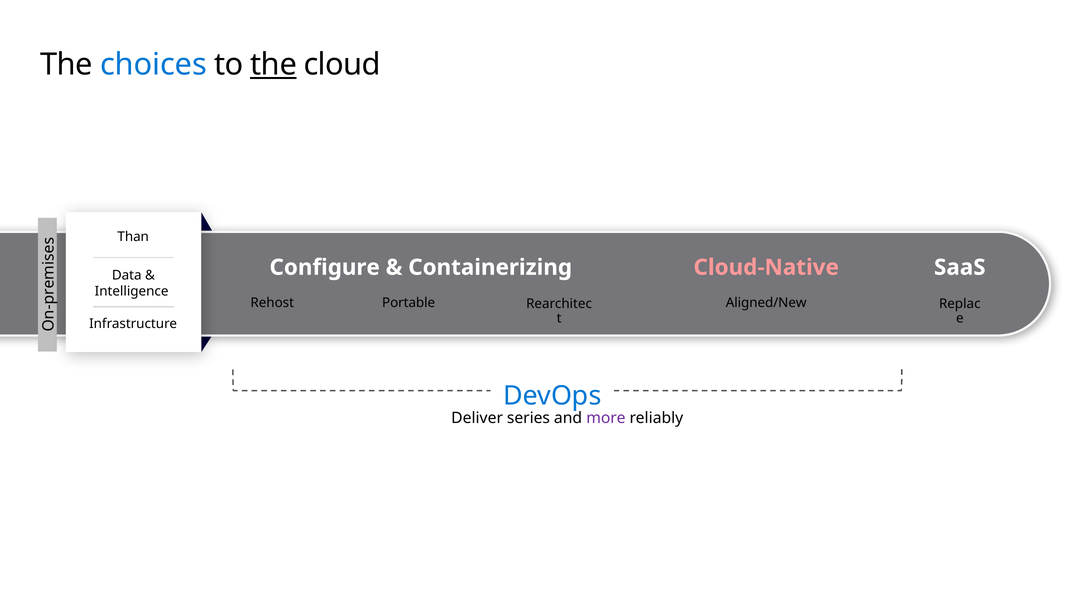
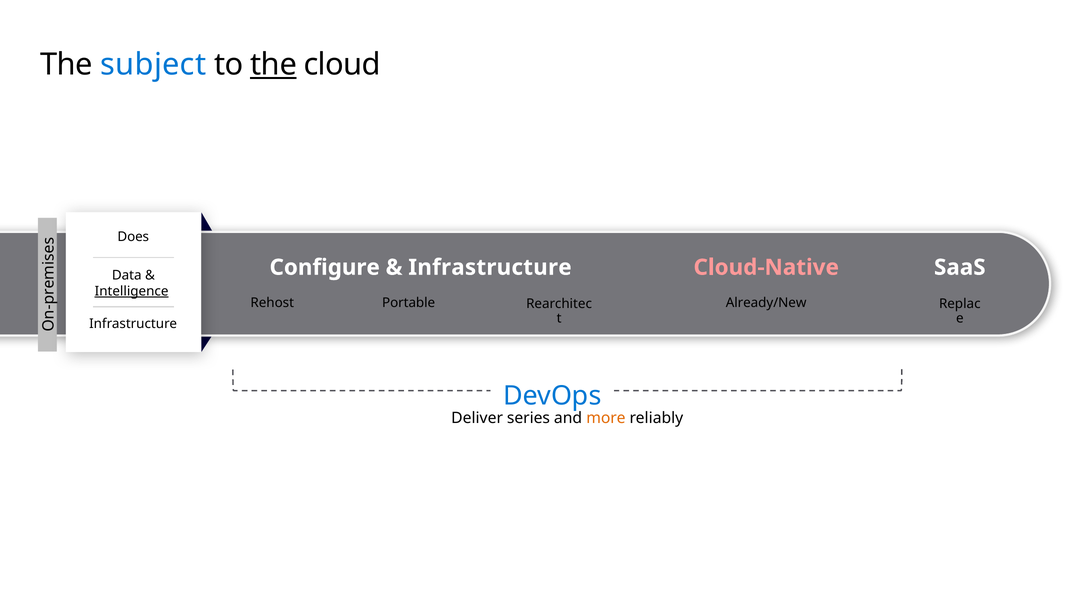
choices: choices -> subject
Than: Than -> Does
Containerizing at (490, 267): Containerizing -> Infrastructure
Intelligence underline: none -> present
Aligned/New: Aligned/New -> Already/New
more colour: purple -> orange
